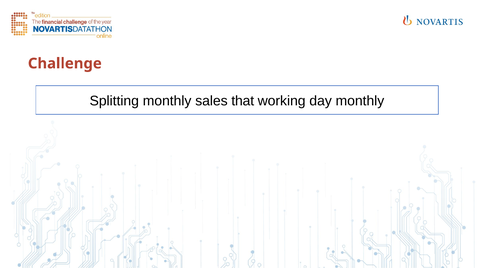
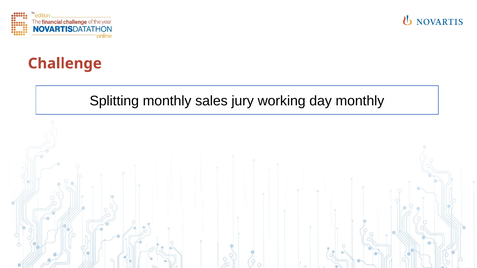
that: that -> jury
